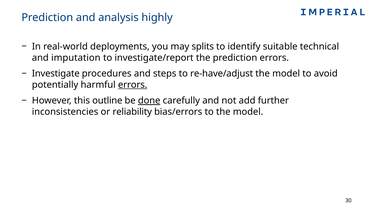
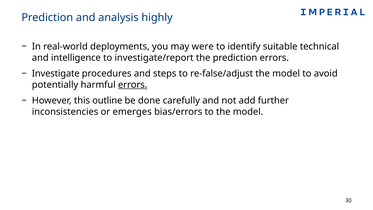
splits: splits -> were
imputation: imputation -> intelligence
re-have/adjust: re-have/adjust -> re-false/adjust
done underline: present -> none
reliability: reliability -> emerges
